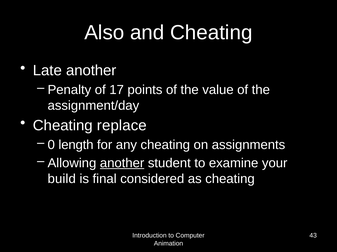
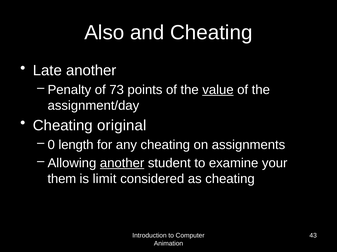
17: 17 -> 73
value underline: none -> present
replace: replace -> original
build: build -> them
final: final -> limit
